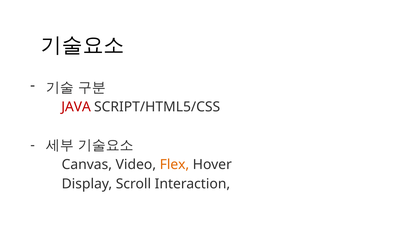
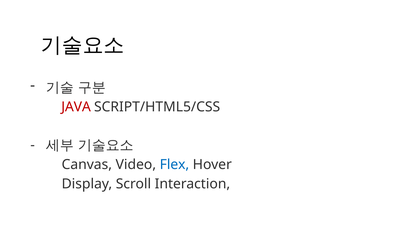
Flex colour: orange -> blue
